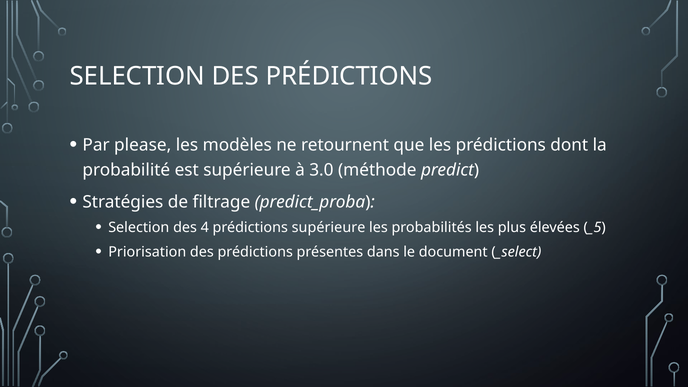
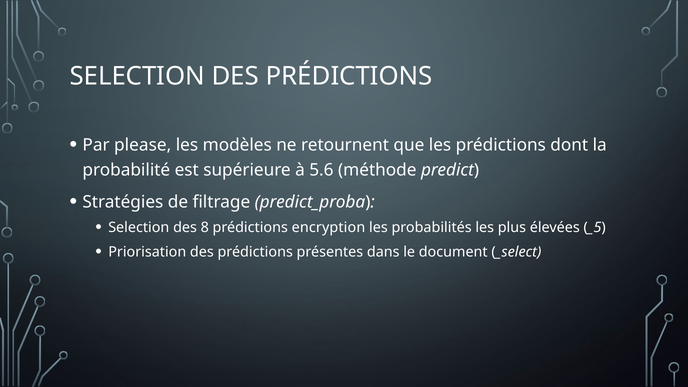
3.0: 3.0 -> 5.6
4: 4 -> 8
prédictions supérieure: supérieure -> encryption
